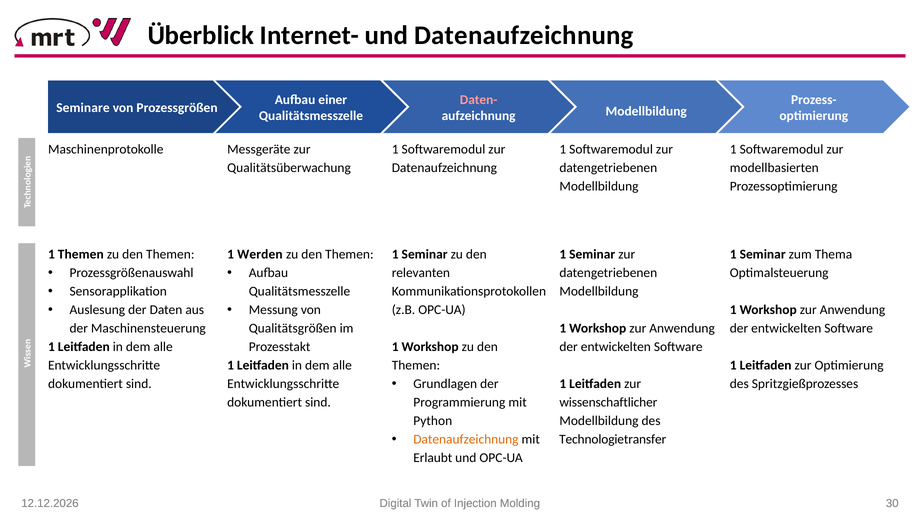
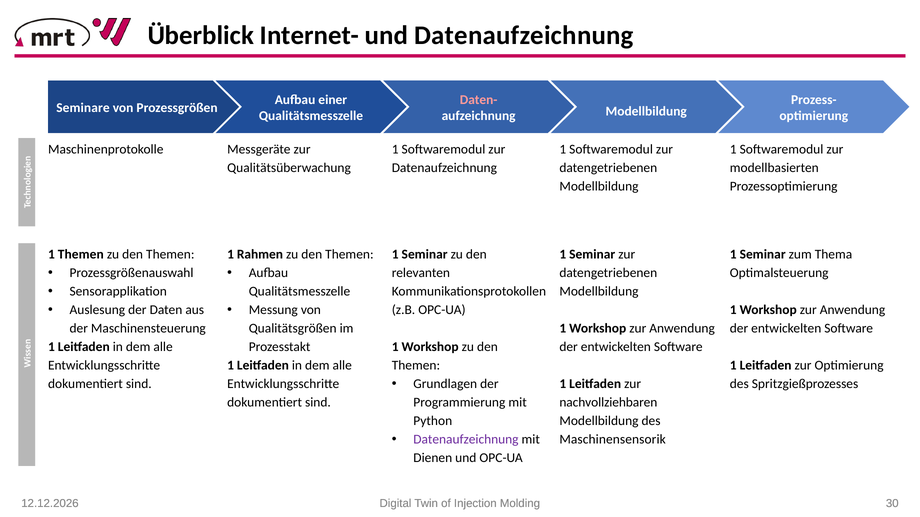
Werden: Werden -> Rahmen
wissenschaftlicher: wissenschaftlicher -> nachvollziehbaren
Datenaufzeichnung at (466, 440) colour: orange -> purple
Technologietransfer: Technologietransfer -> Maschinensensorik
Erlaubt: Erlaubt -> Dienen
